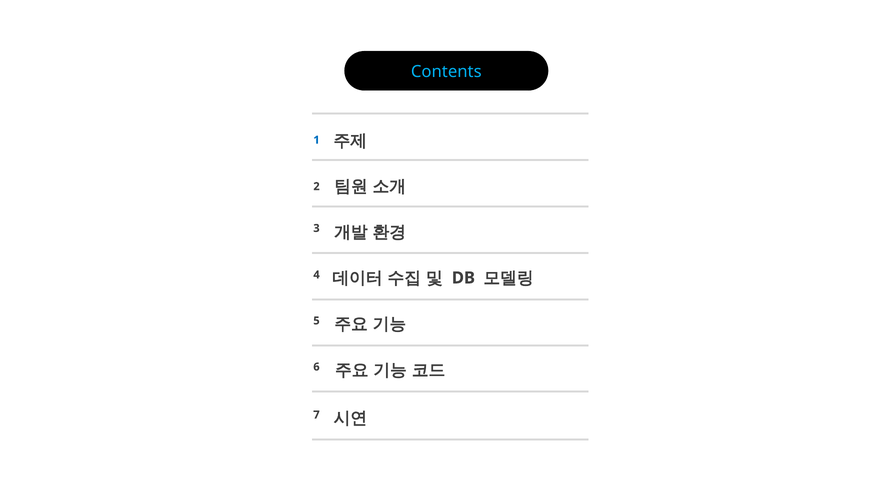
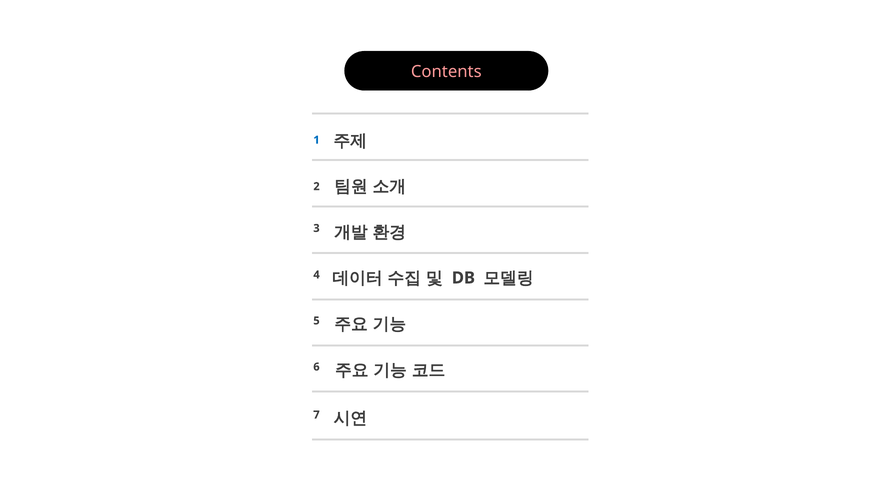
Contents colour: light blue -> pink
